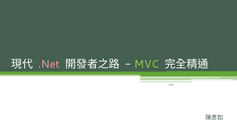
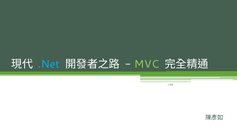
.Net colour: pink -> light blue
